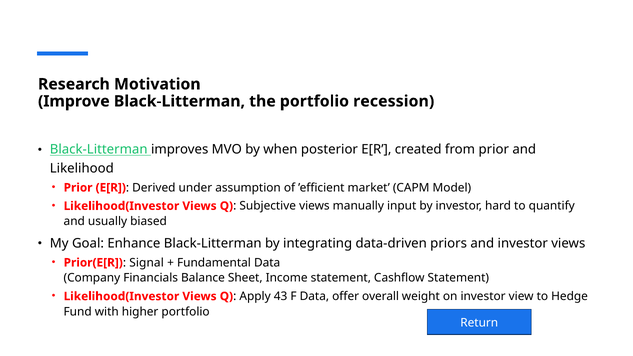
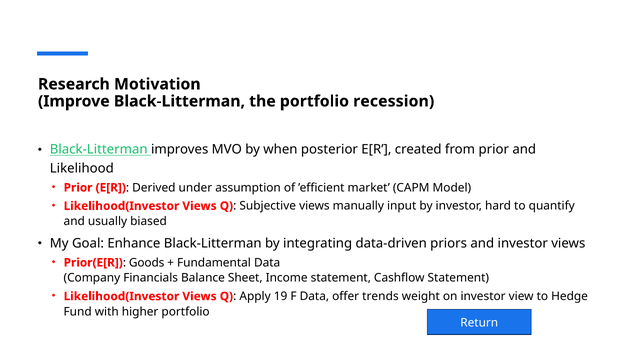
Signal: Signal -> Goods
43: 43 -> 19
overall: overall -> trends
